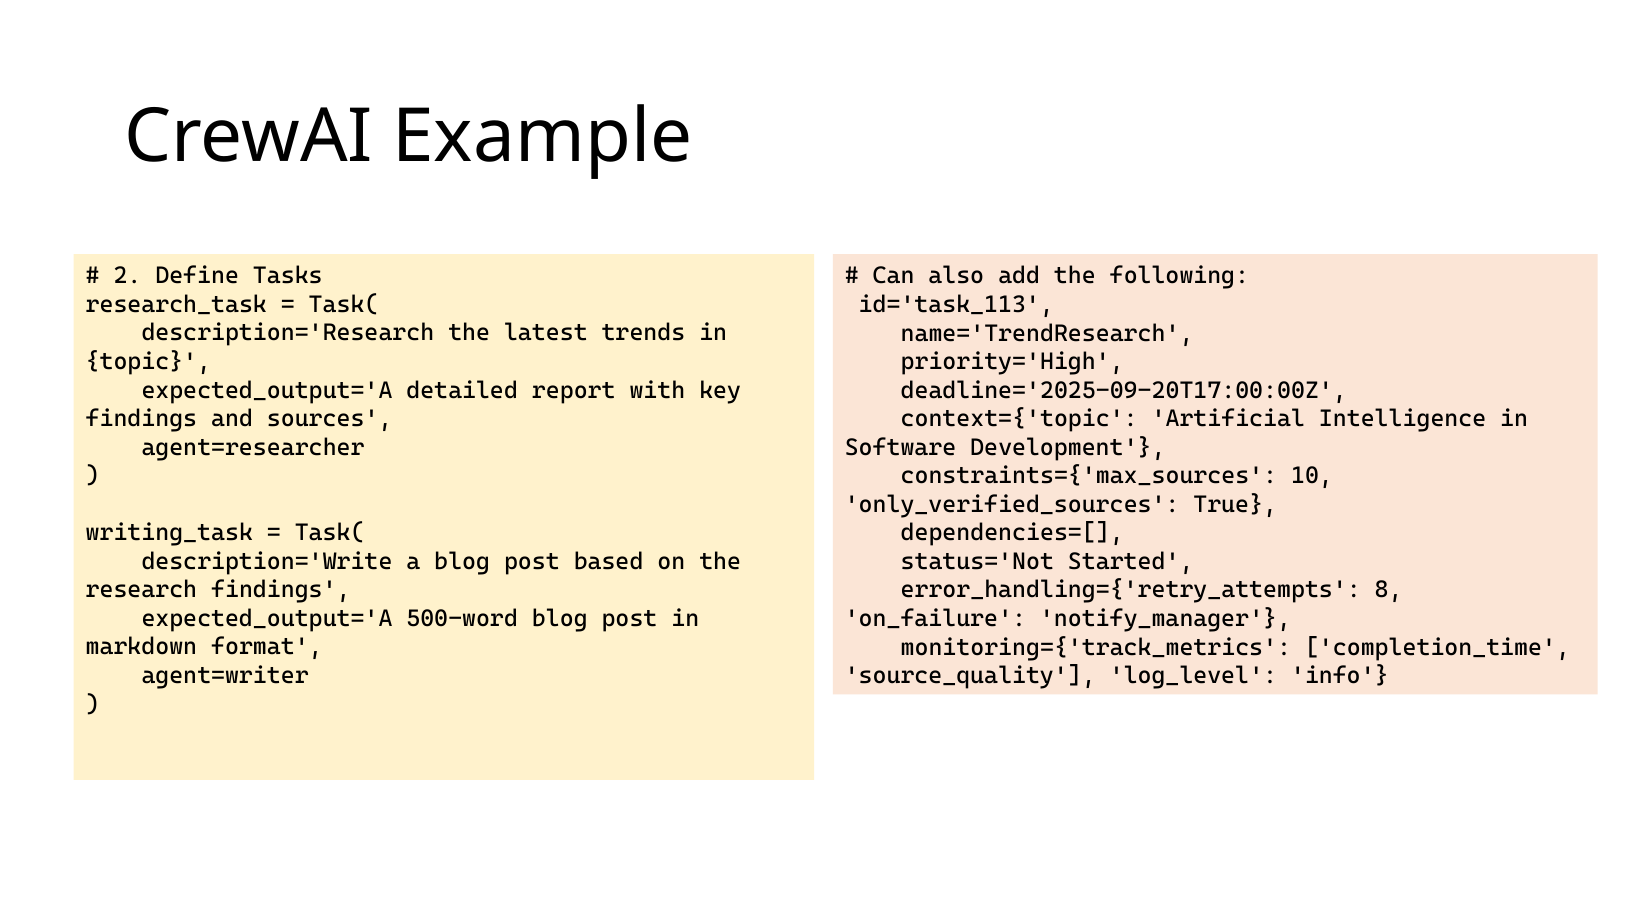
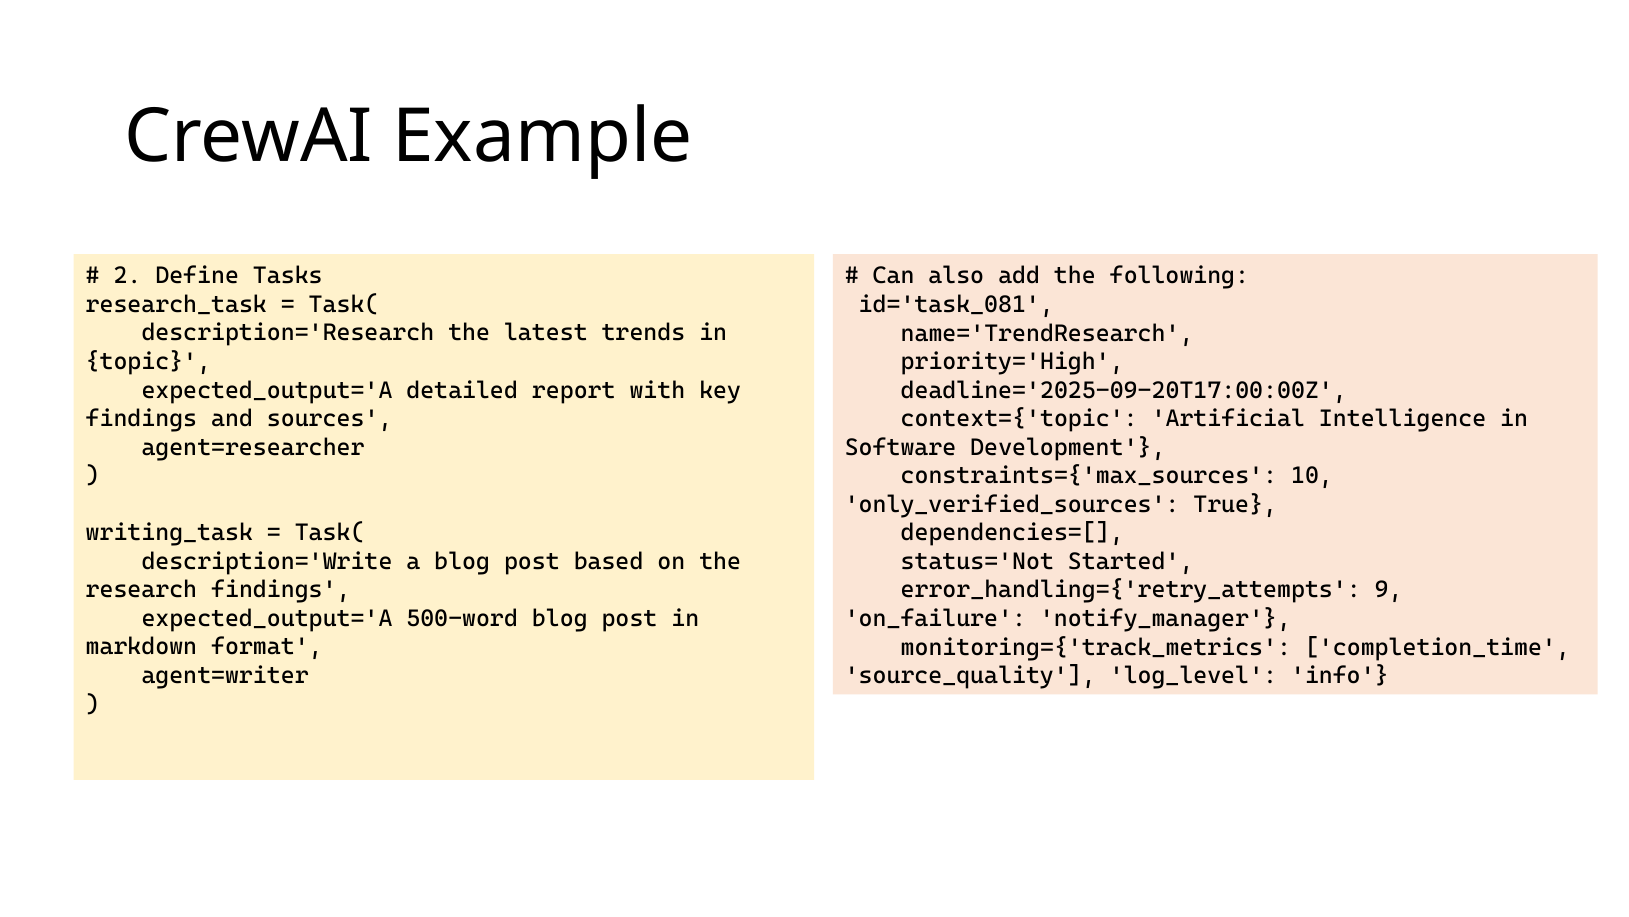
id='task_113: id='task_113 -> id='task_081
8: 8 -> 9
